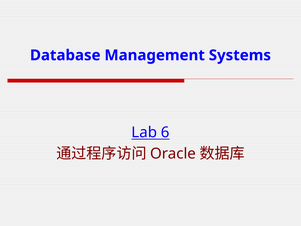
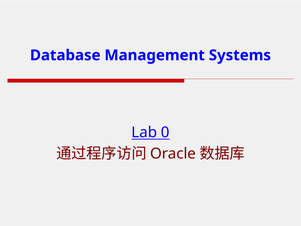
6: 6 -> 0
